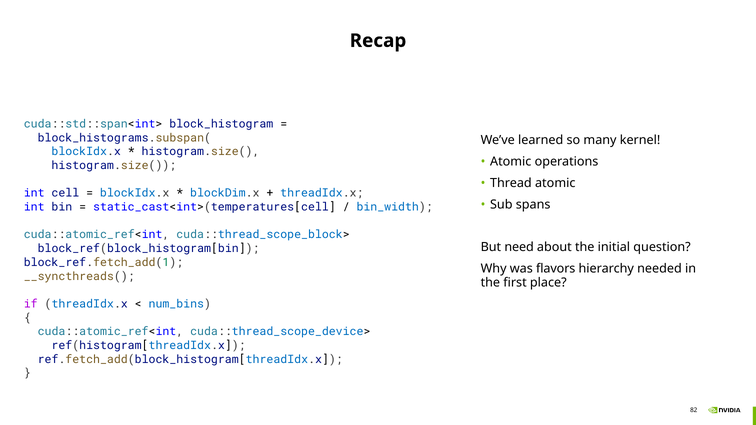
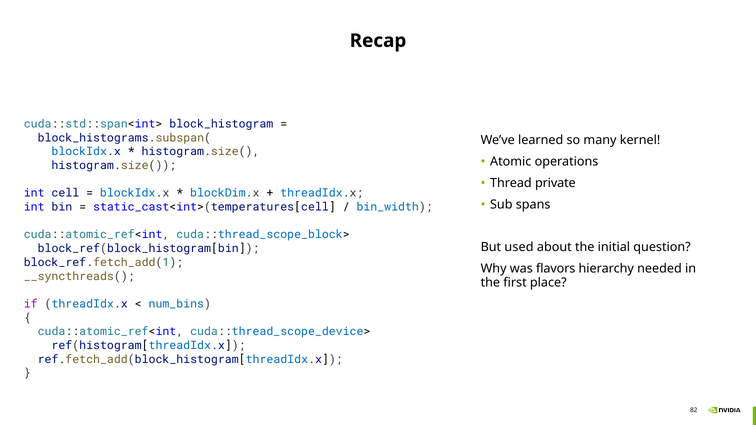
Thread atomic: atomic -> private
need: need -> used
